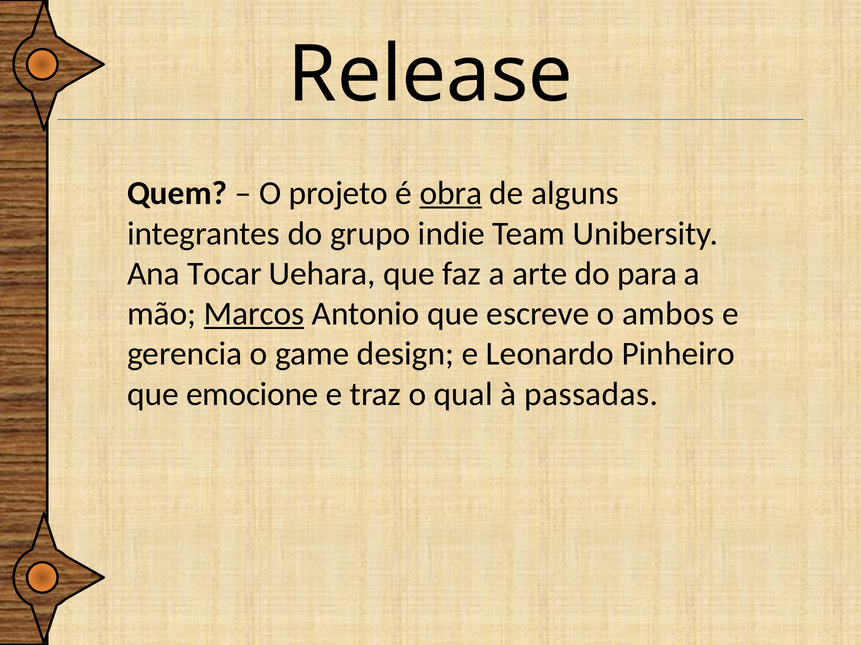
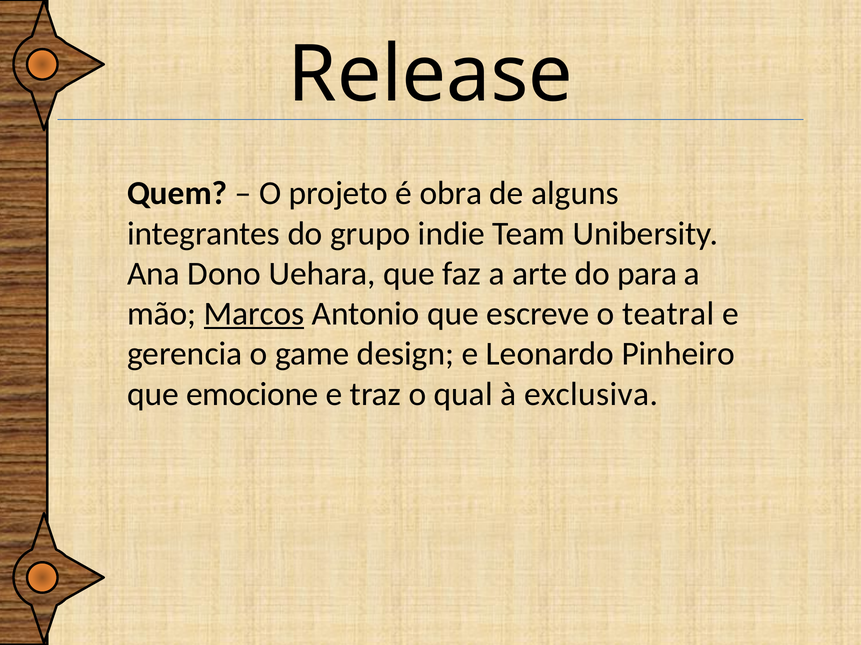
obra underline: present -> none
Tocar: Tocar -> Dono
ambos: ambos -> teatral
passadas: passadas -> exclusiva
